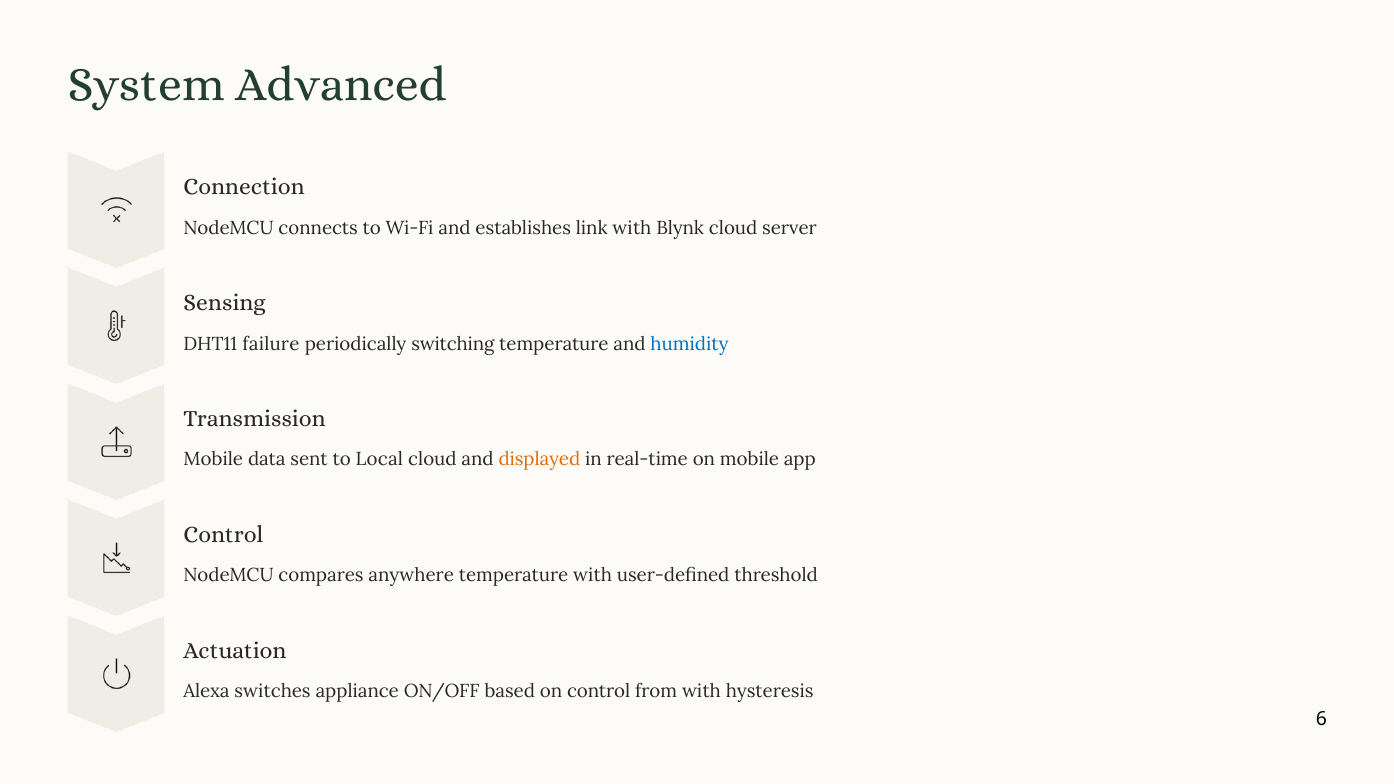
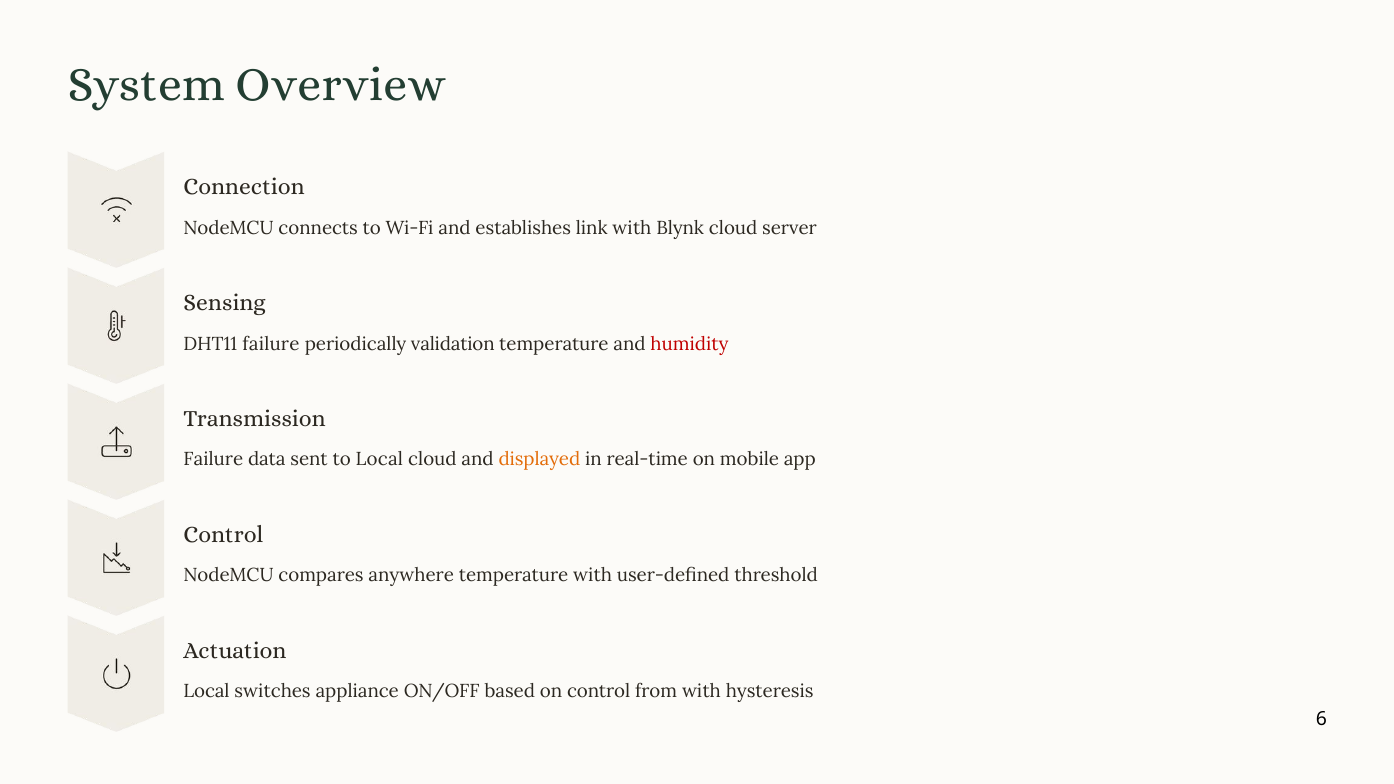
Advanced: Advanced -> Overview
switching: switching -> validation
humidity colour: blue -> red
Mobile at (213, 460): Mobile -> Failure
Alexa at (207, 691): Alexa -> Local
